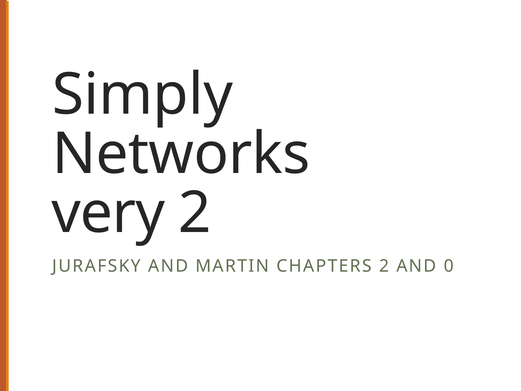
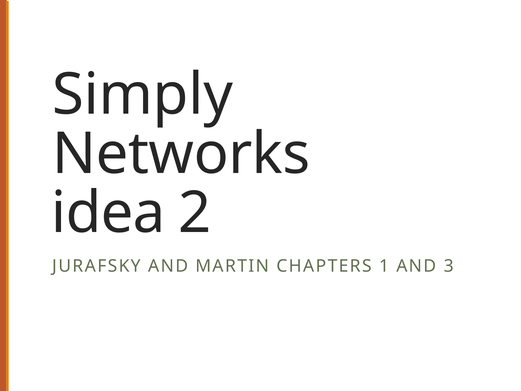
very: very -> idea
CHAPTERS 2: 2 -> 1
0: 0 -> 3
